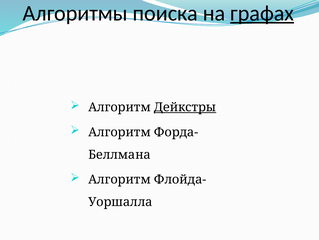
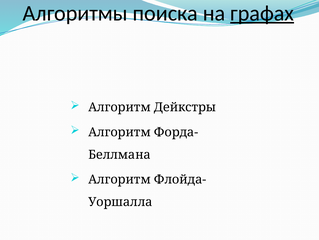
Дейкстры underline: present -> none
